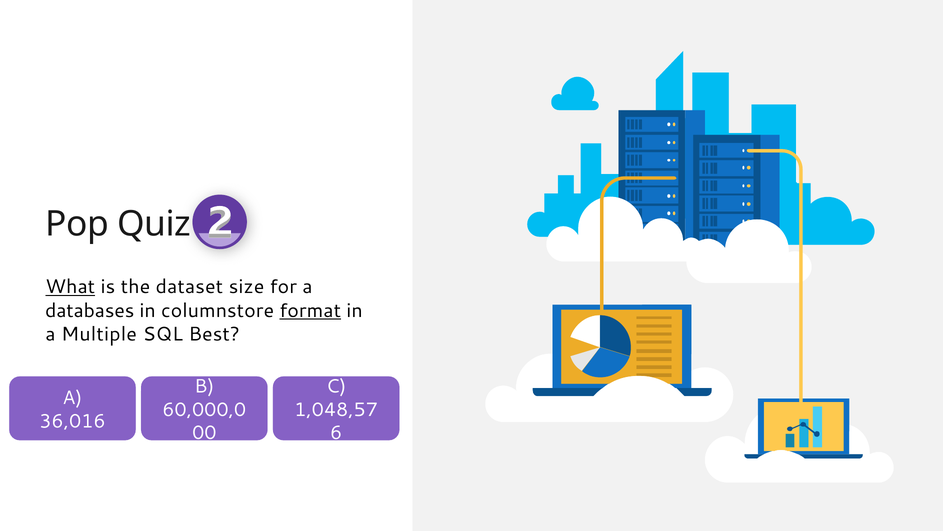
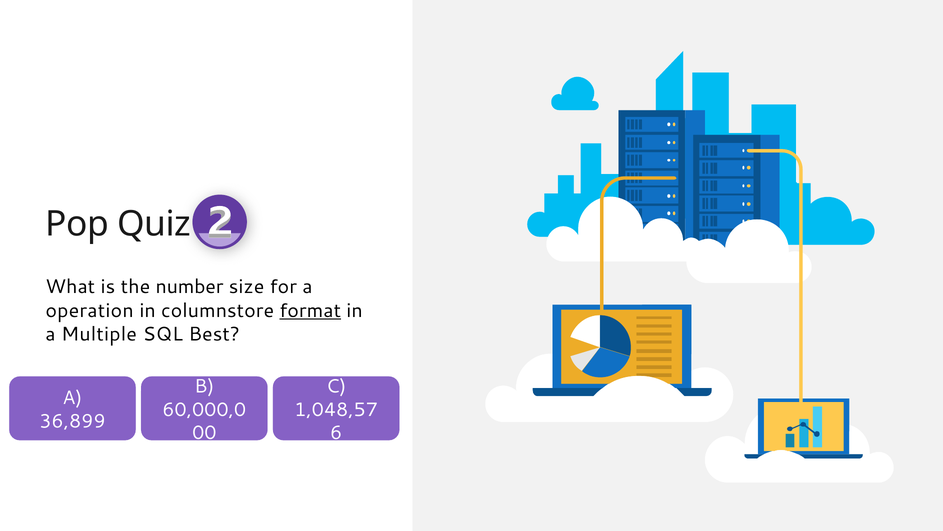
What underline: present -> none
dataset: dataset -> number
databases: databases -> operation
36,016: 36,016 -> 36,899
